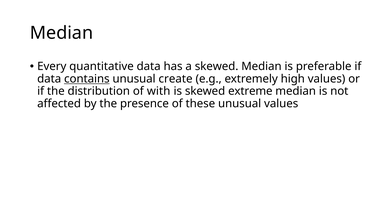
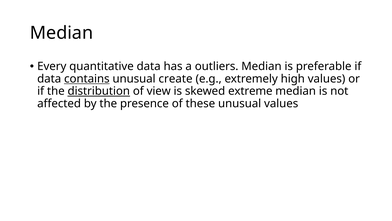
a skewed: skewed -> outliers
distribution underline: none -> present
with: with -> view
